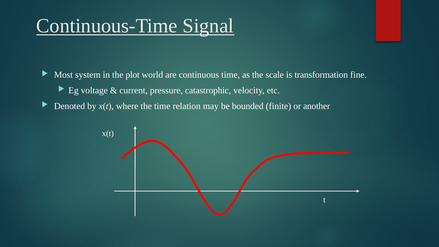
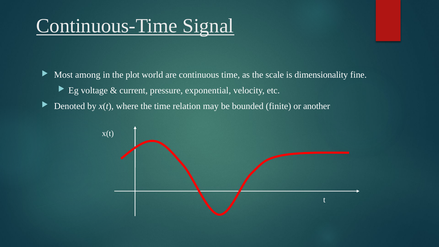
system: system -> among
transformation: transformation -> dimensionality
catastrophic: catastrophic -> exponential
